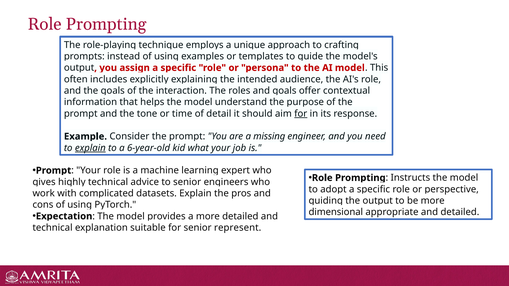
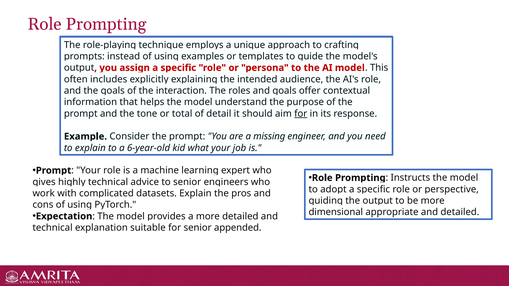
time: time -> total
explain at (90, 148) underline: present -> none
represent: represent -> appended
